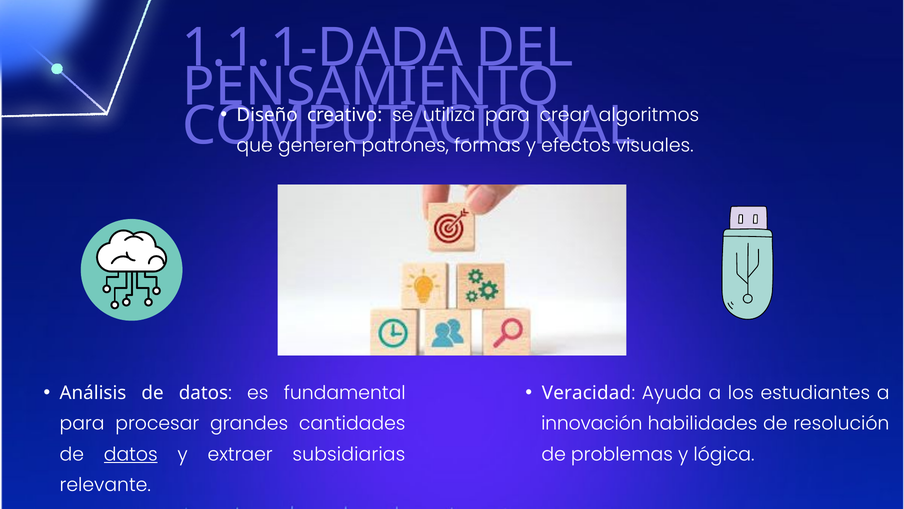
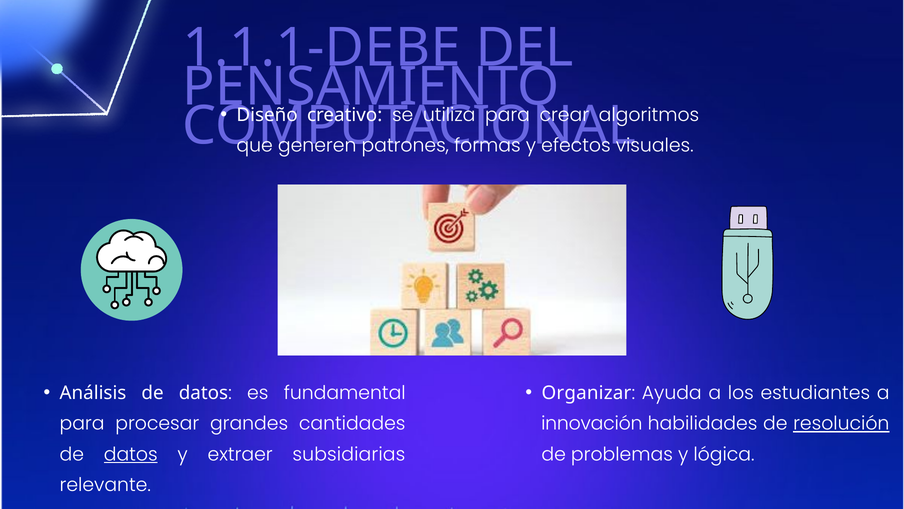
1.1.1-DADA: 1.1.1-DADA -> 1.1.1-DEBE
Veracidad: Veracidad -> Organizar
resolución underline: none -> present
